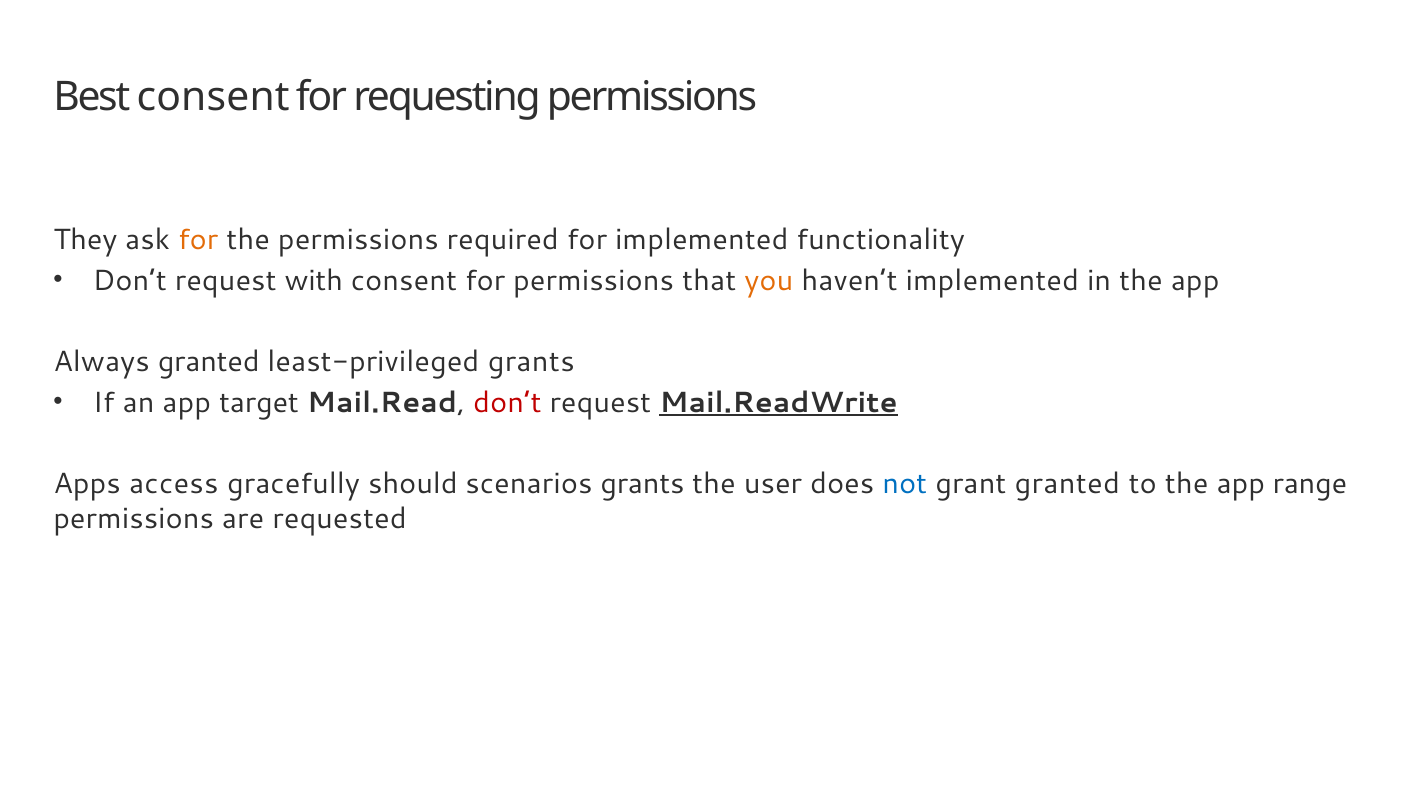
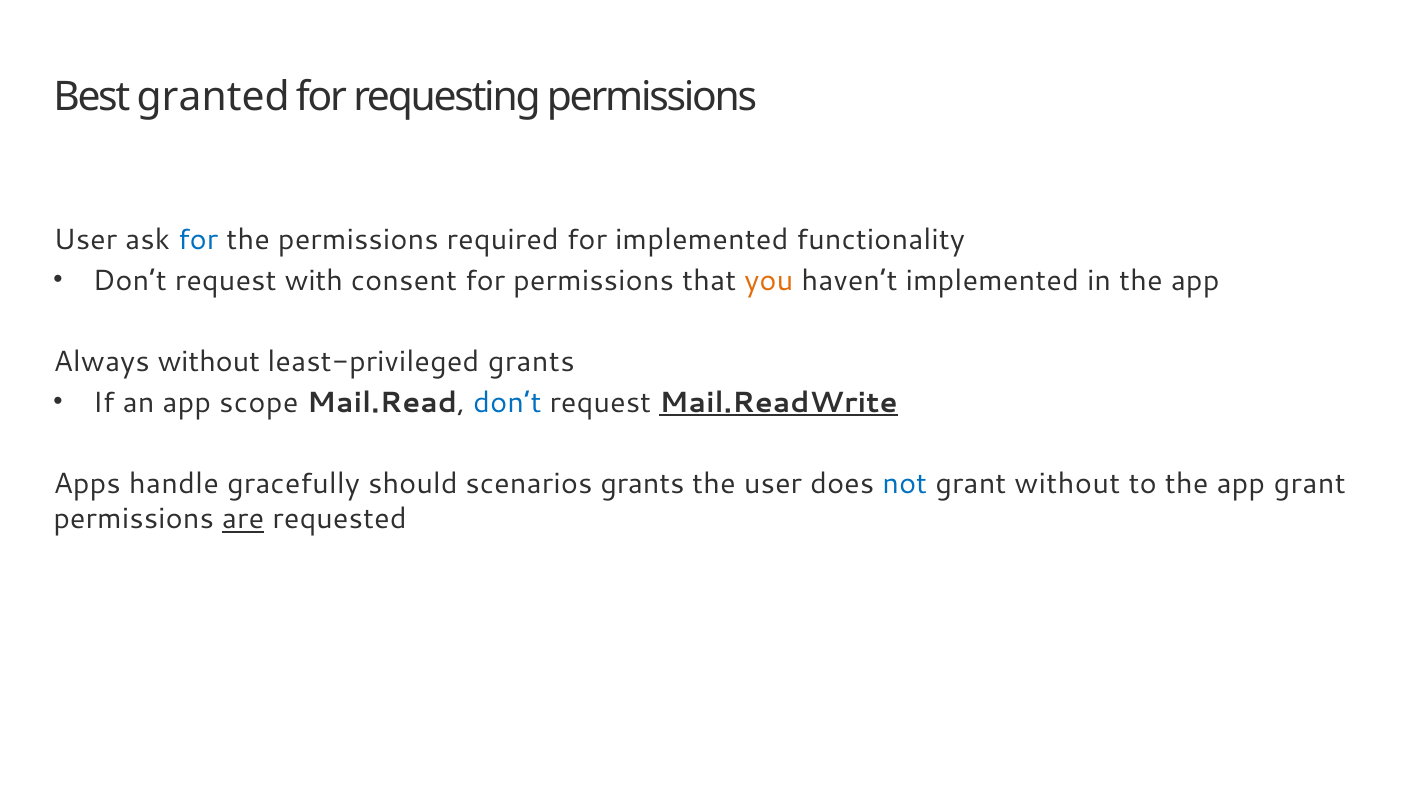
Best consent: consent -> granted
They at (85, 240): They -> User
for at (198, 240) colour: orange -> blue
Always granted: granted -> without
target: target -> scope
don’t at (507, 403) colour: red -> blue
access: access -> handle
grant granted: granted -> without
app range: range -> grant
are underline: none -> present
